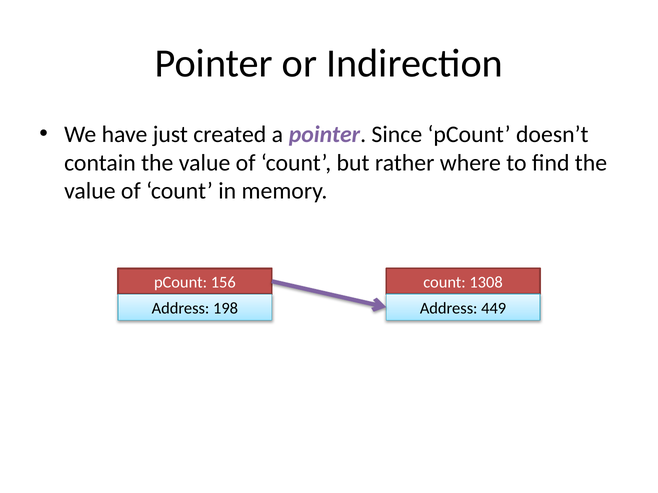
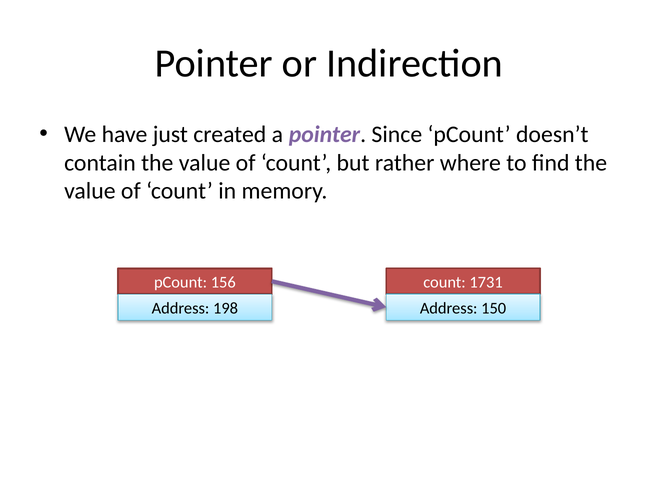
1308: 1308 -> 1731
449: 449 -> 150
